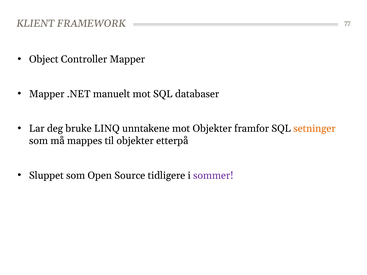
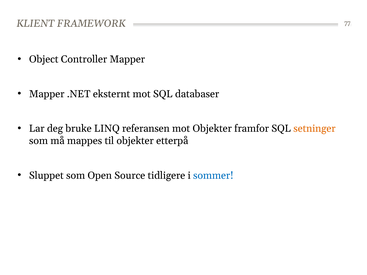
manuelt: manuelt -> eksternt
unntakene: unntakene -> referansen
sommer colour: purple -> blue
